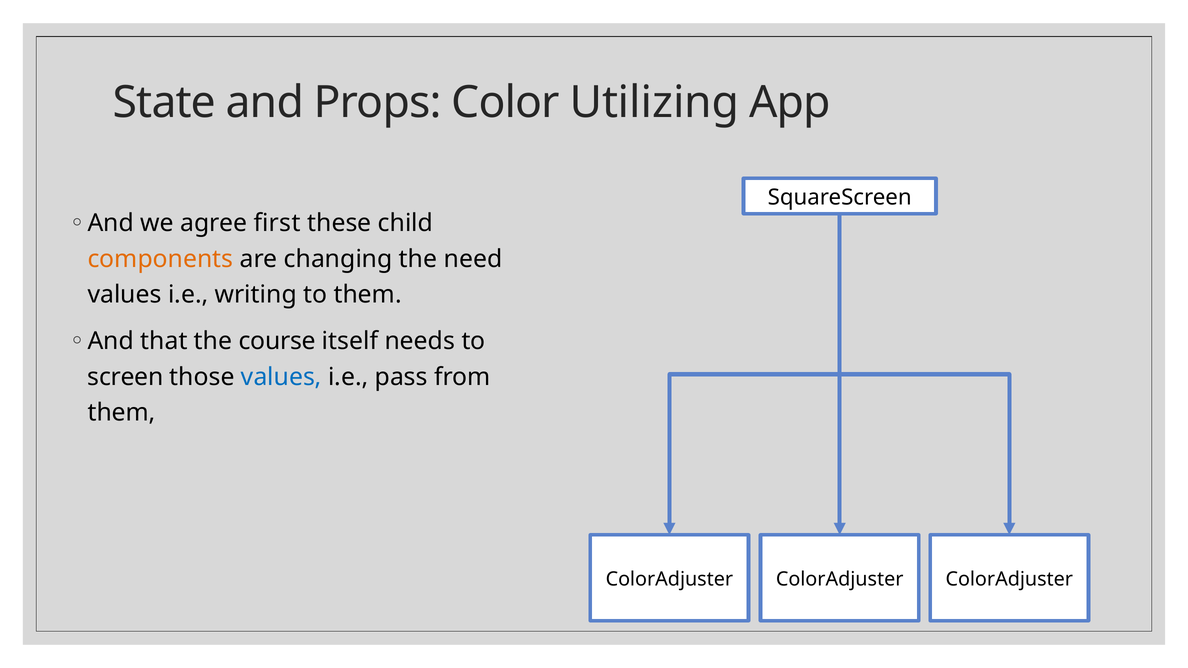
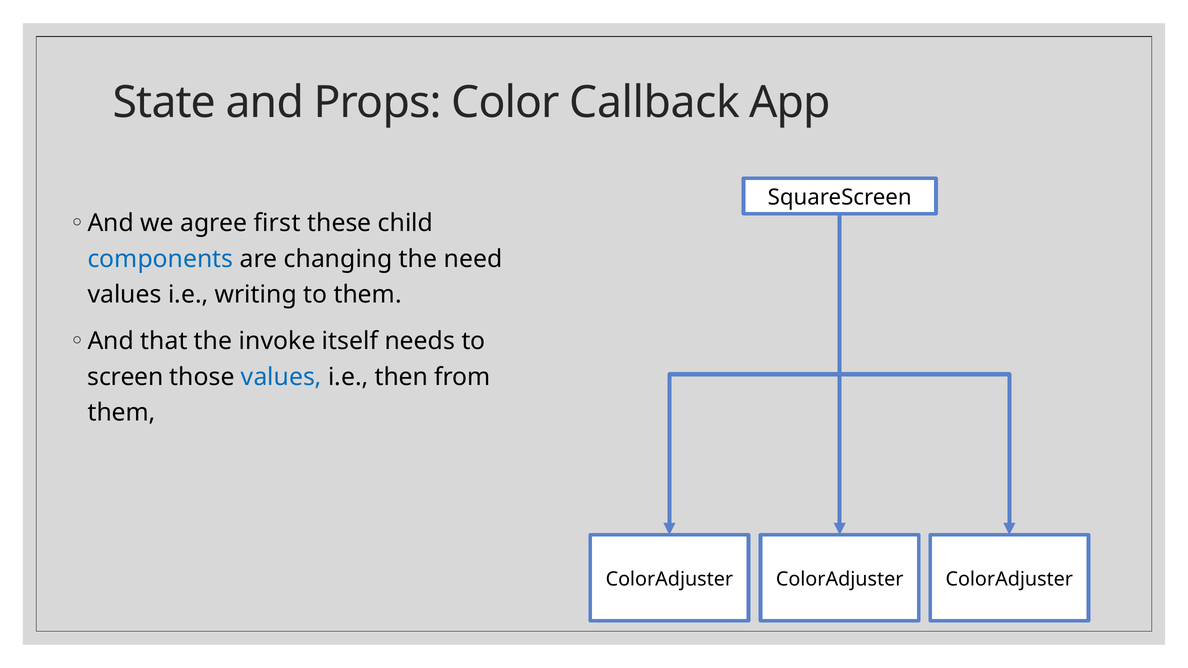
Utilizing: Utilizing -> Callback
components colour: orange -> blue
course: course -> invoke
pass: pass -> then
